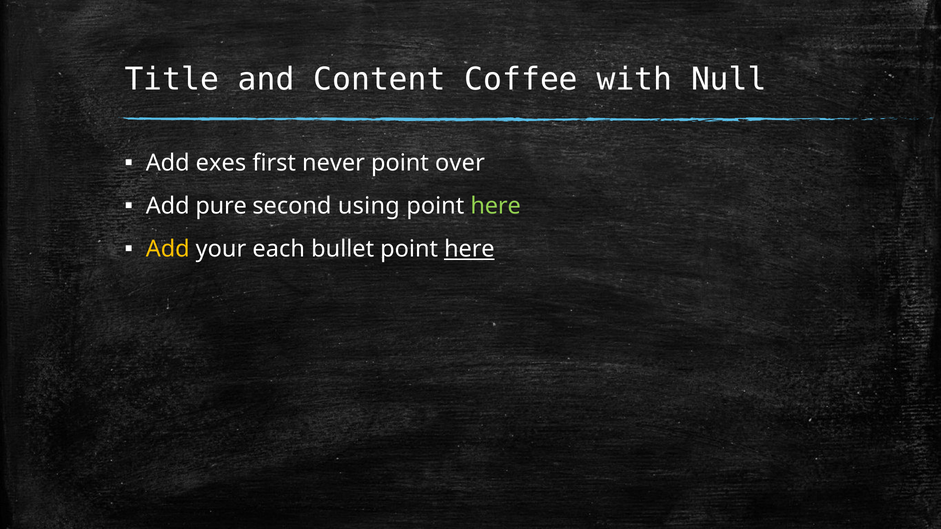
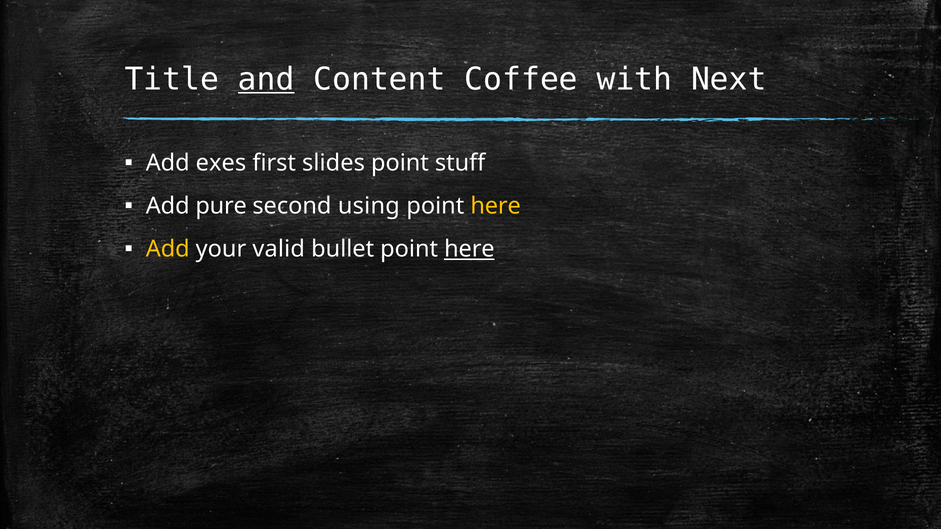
and underline: none -> present
Null: Null -> Next
never: never -> slides
over: over -> stuff
here at (496, 206) colour: light green -> yellow
each: each -> valid
